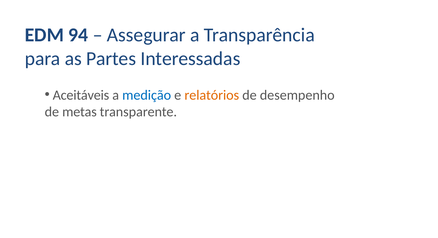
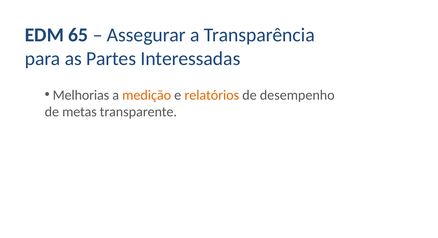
94: 94 -> 65
Aceitáveis: Aceitáveis -> Melhorias
medição colour: blue -> orange
